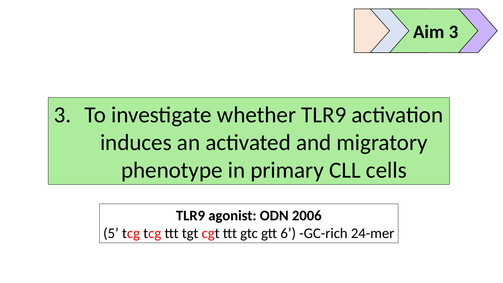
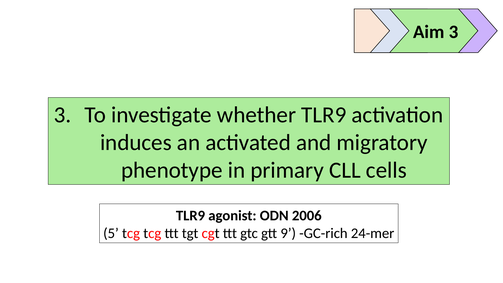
6: 6 -> 9
